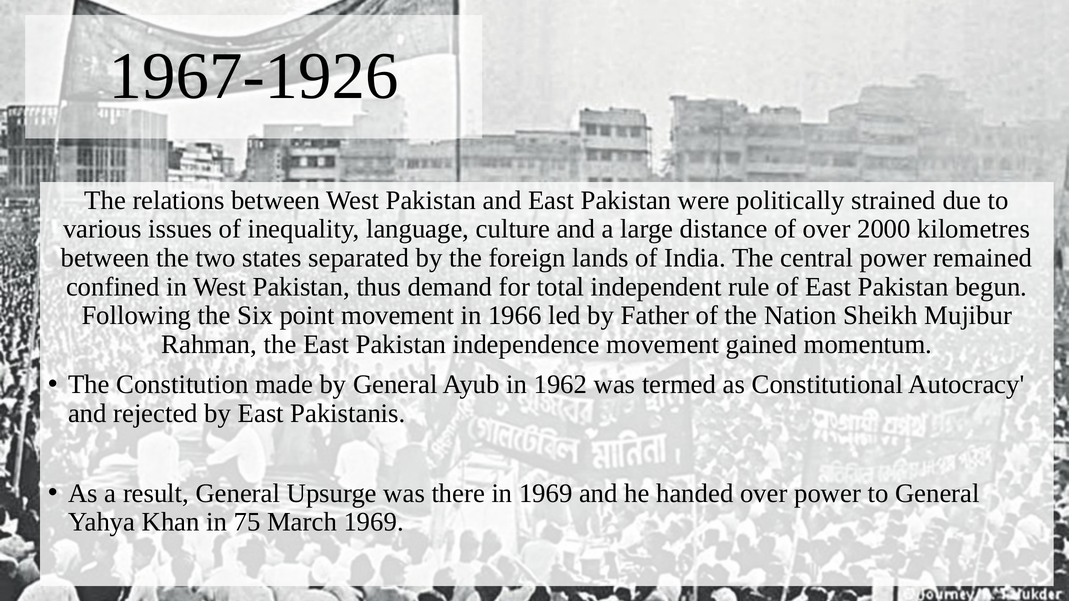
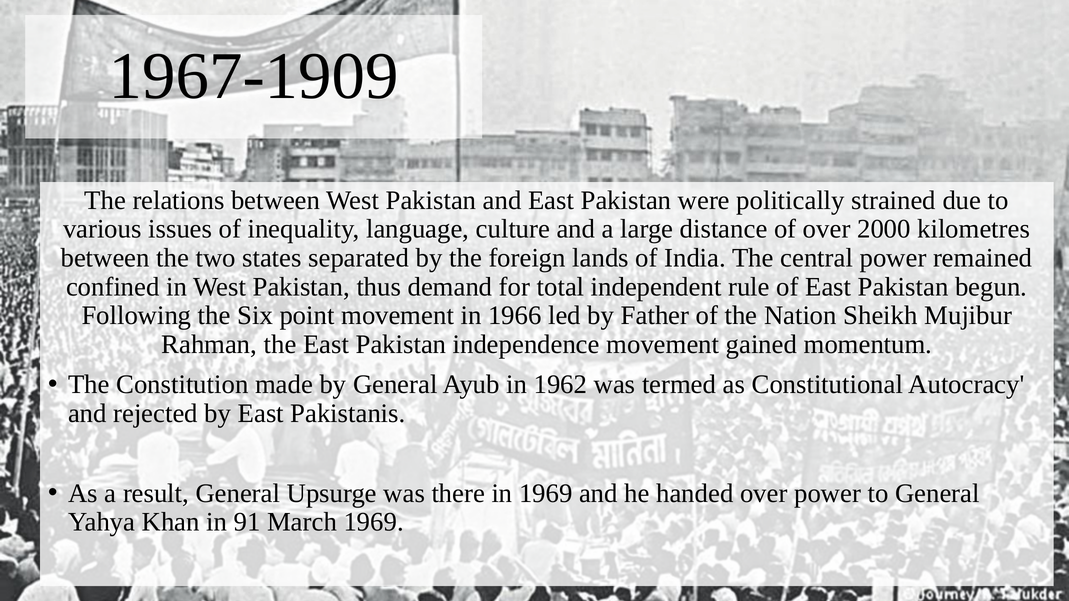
1967-1926: 1967-1926 -> 1967-1909
75: 75 -> 91
